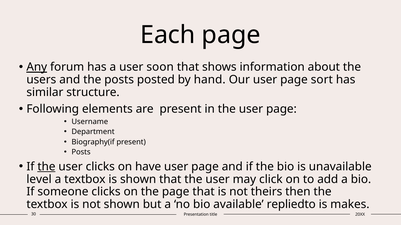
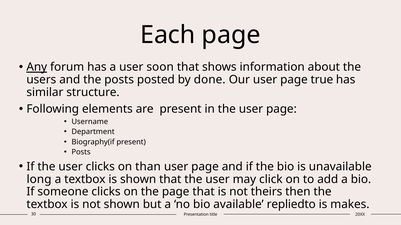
hand: hand -> done
sort: sort -> true
the at (46, 167) underline: present -> none
have: have -> than
level: level -> long
